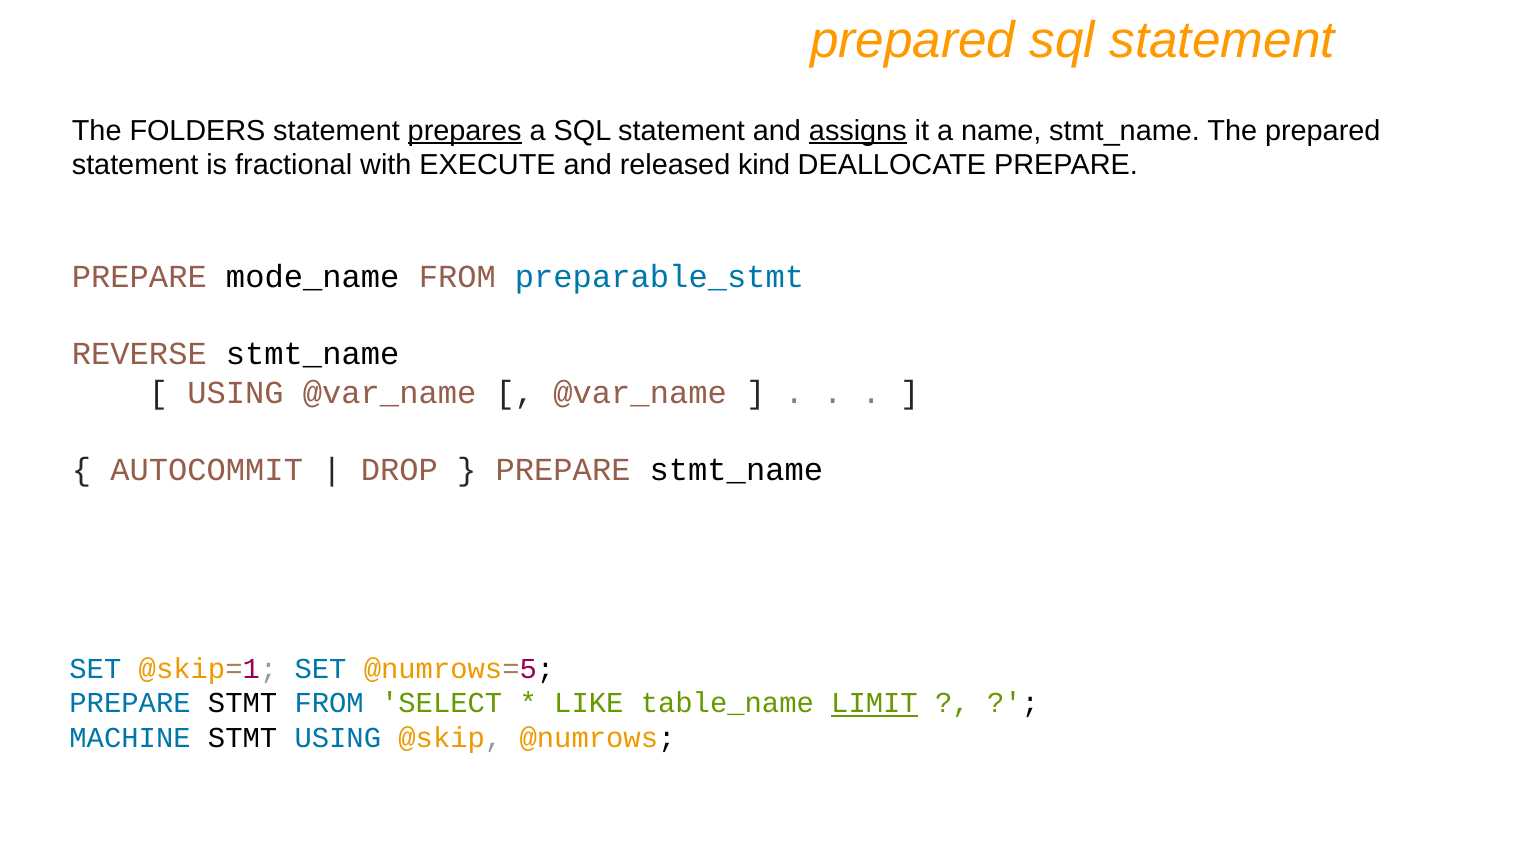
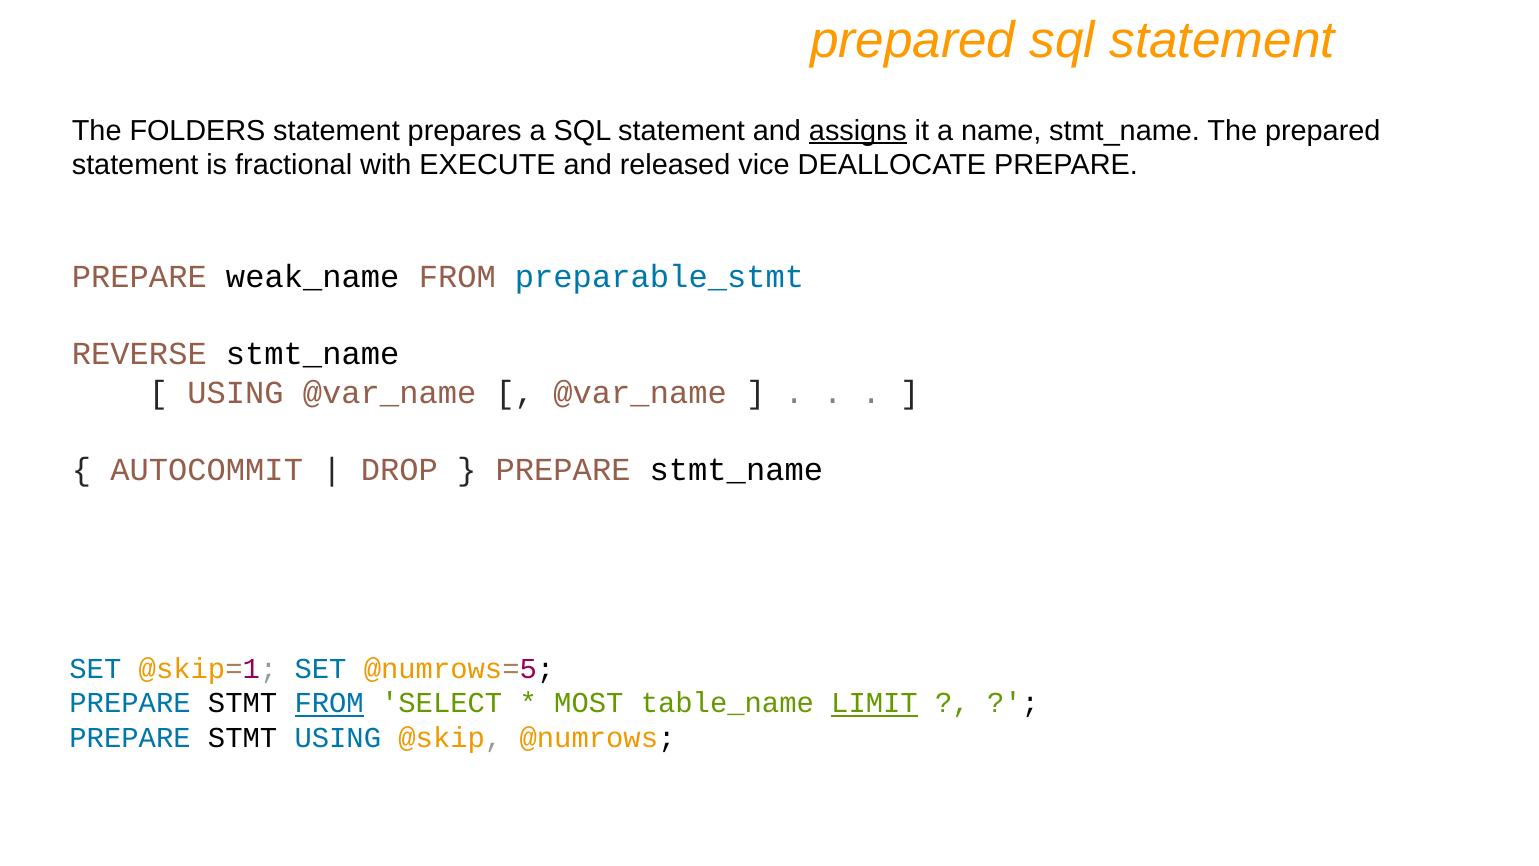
prepares underline: present -> none
kind: kind -> vice
mode_name: mode_name -> weak_name
FROM at (329, 703) underline: none -> present
LIKE: LIKE -> MOST
MACHINE at (130, 738): MACHINE -> PREPARE
